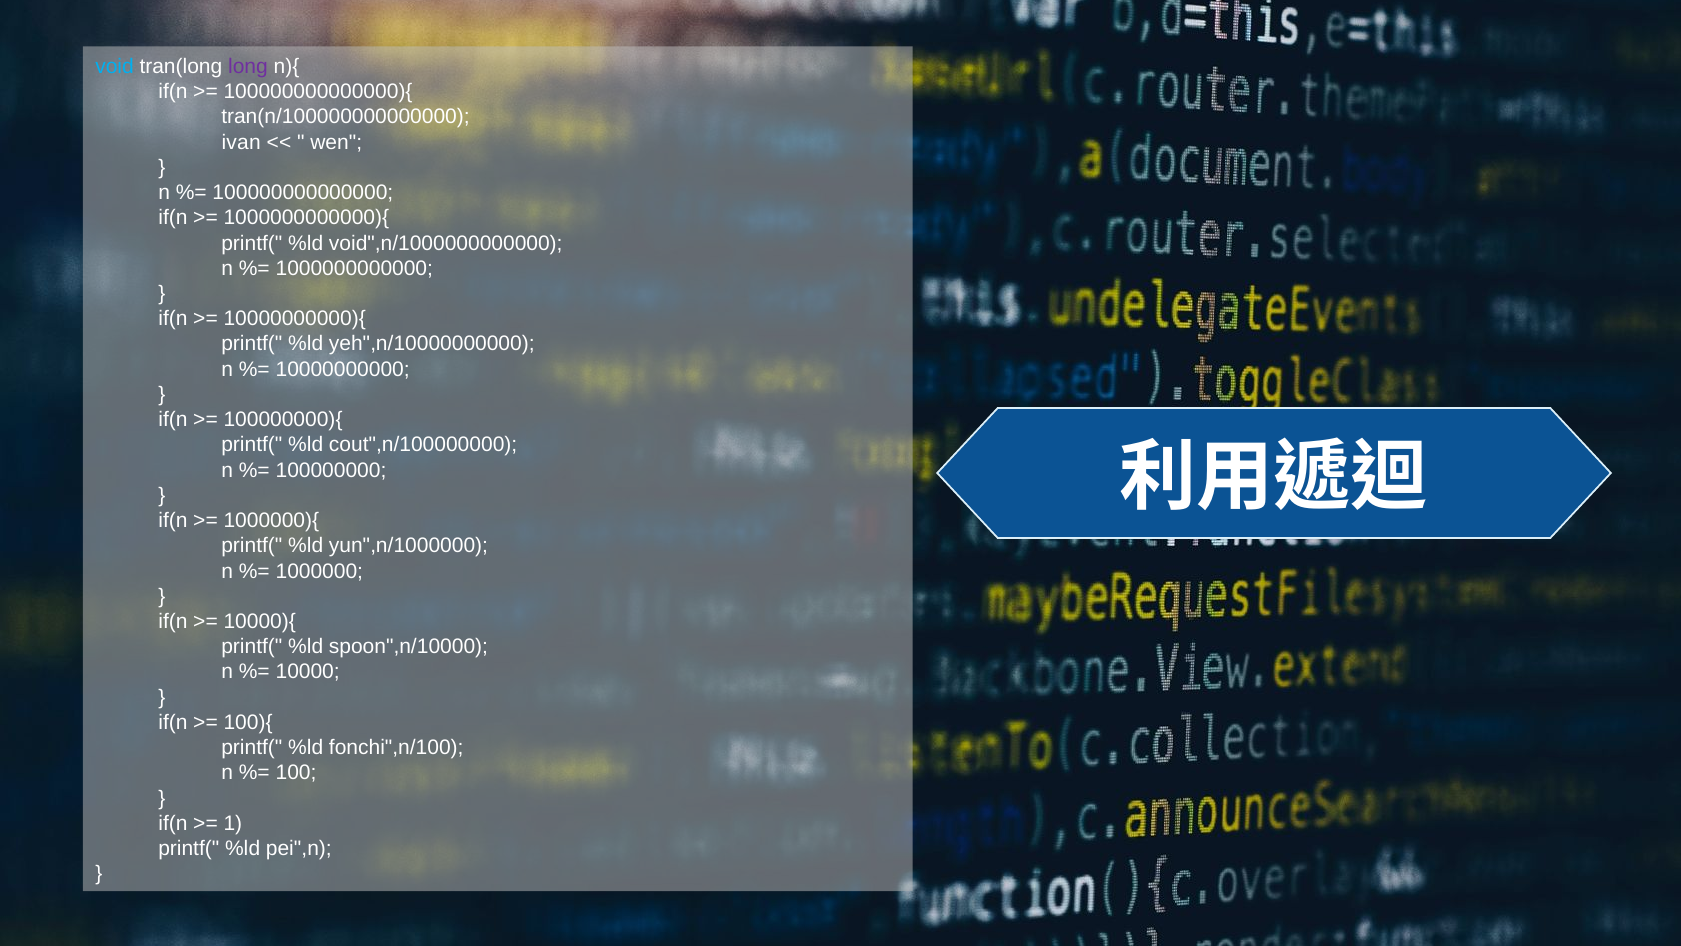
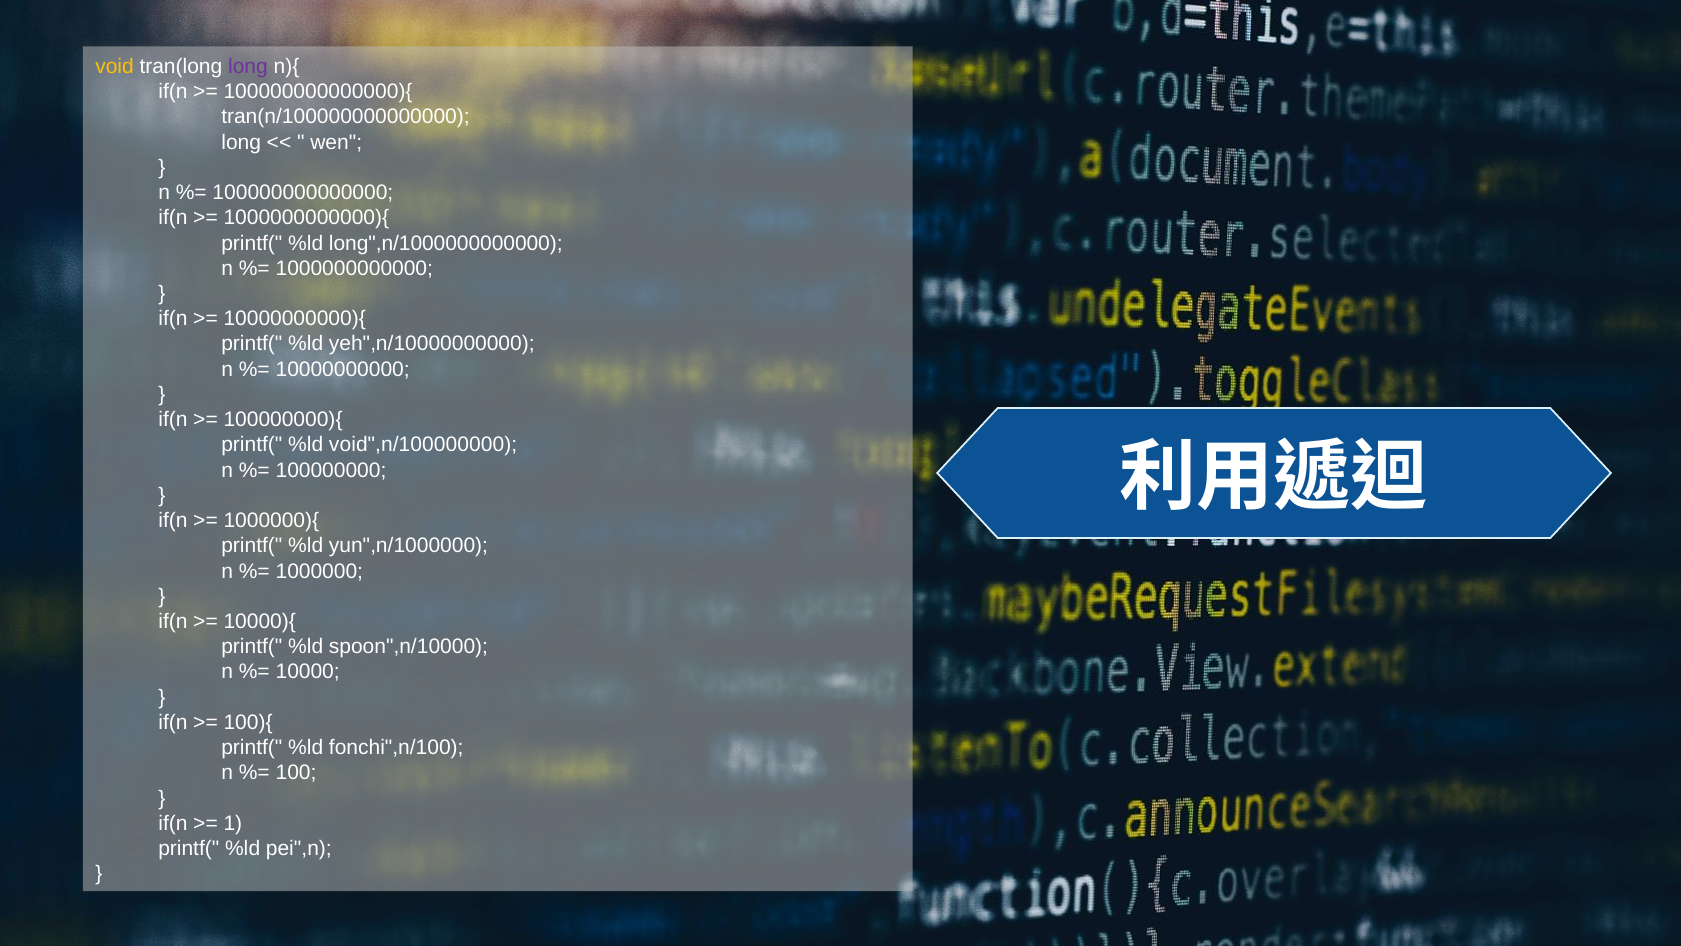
void colour: light blue -> yellow
ivan at (241, 142): ivan -> long
void",n/1000000000000: void",n/1000000000000 -> long",n/1000000000000
cout",n/100000000: cout",n/100000000 -> void",n/100000000
